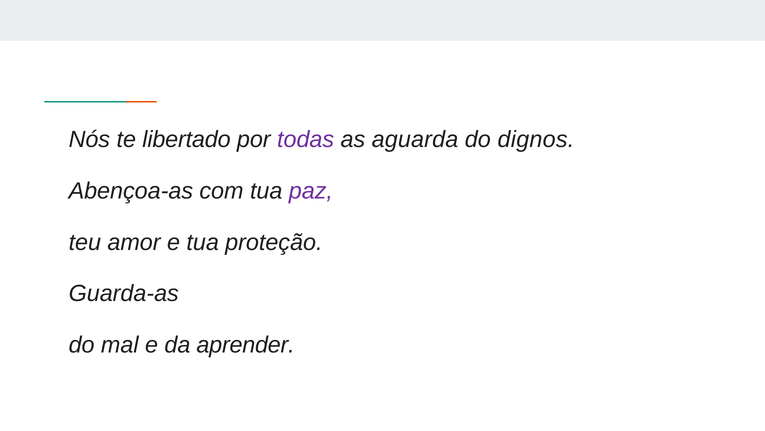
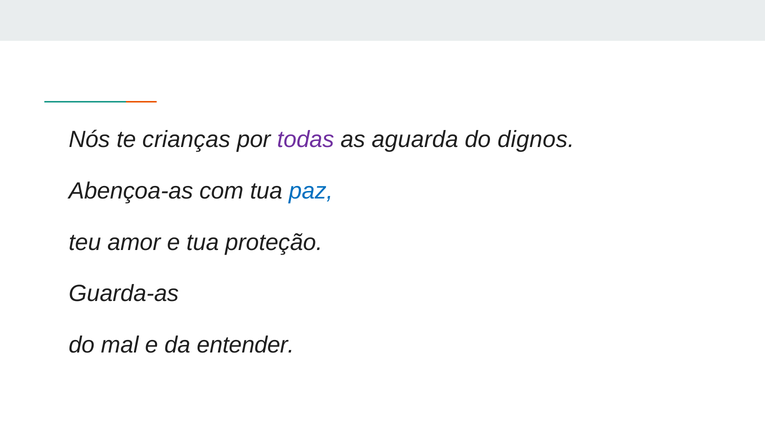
libertado: libertado -> crianças
paz colour: purple -> blue
aprender: aprender -> entender
